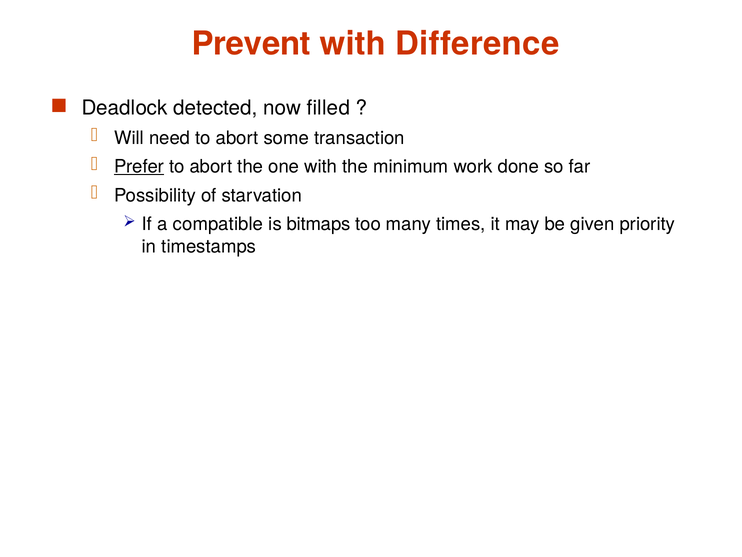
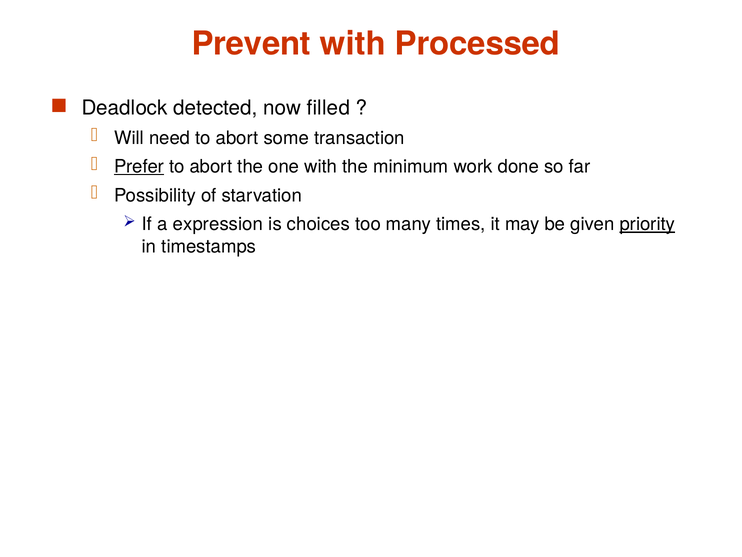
Difference: Difference -> Processed
compatible: compatible -> expression
bitmaps: bitmaps -> choices
priority underline: none -> present
